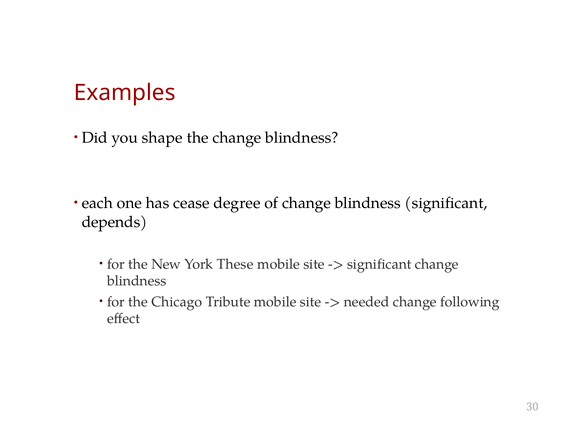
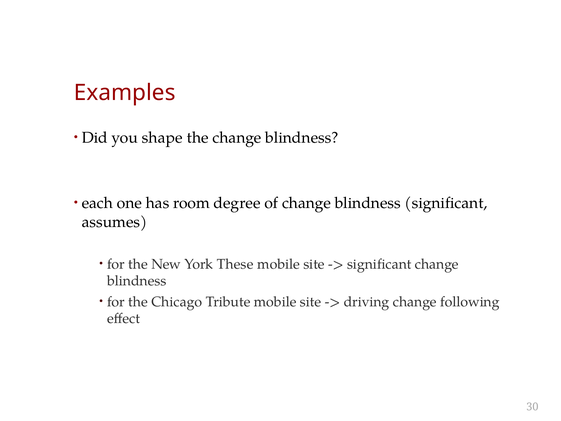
cease: cease -> room
depends: depends -> assumes
needed: needed -> driving
